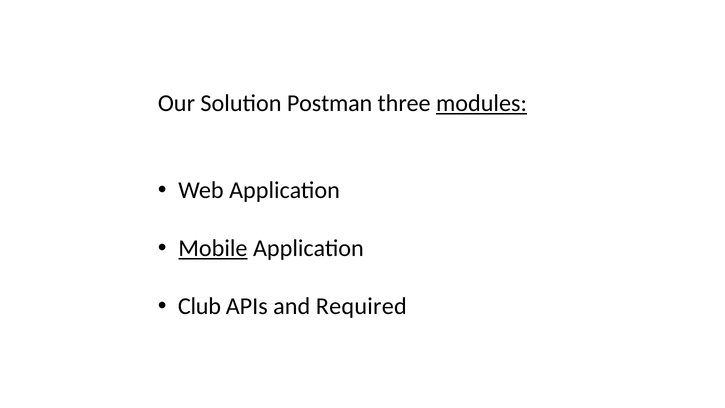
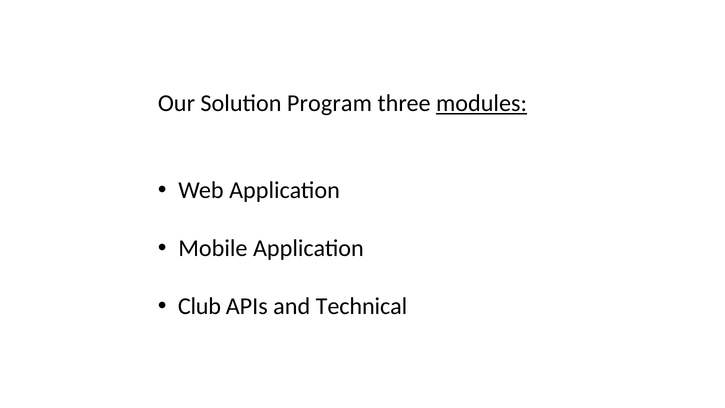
Postman: Postman -> Program
Mobile underline: present -> none
Required: Required -> Technical
